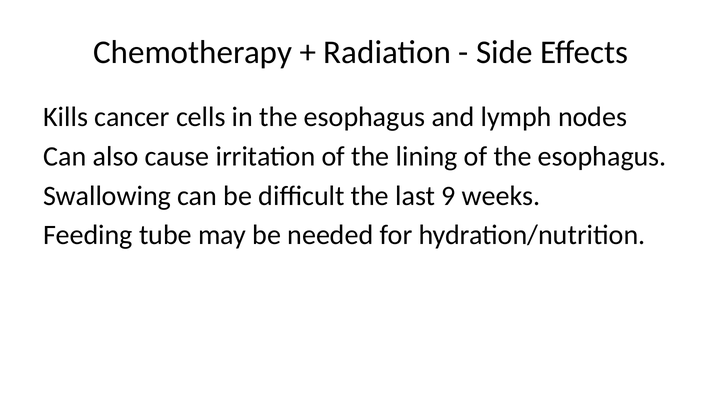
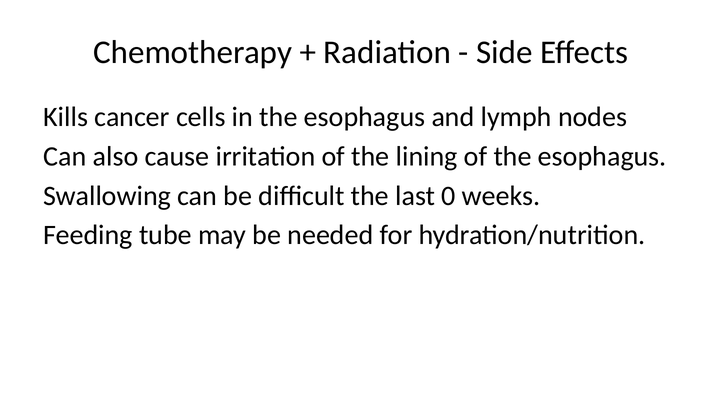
9: 9 -> 0
